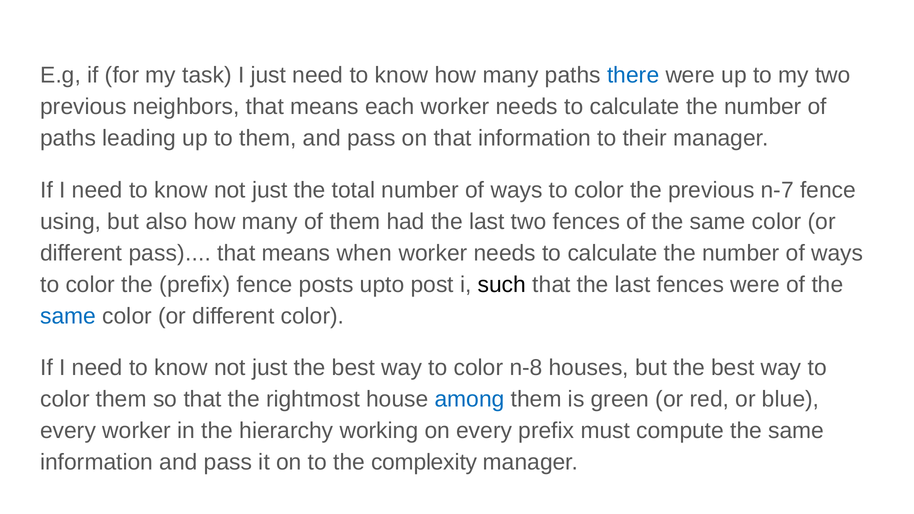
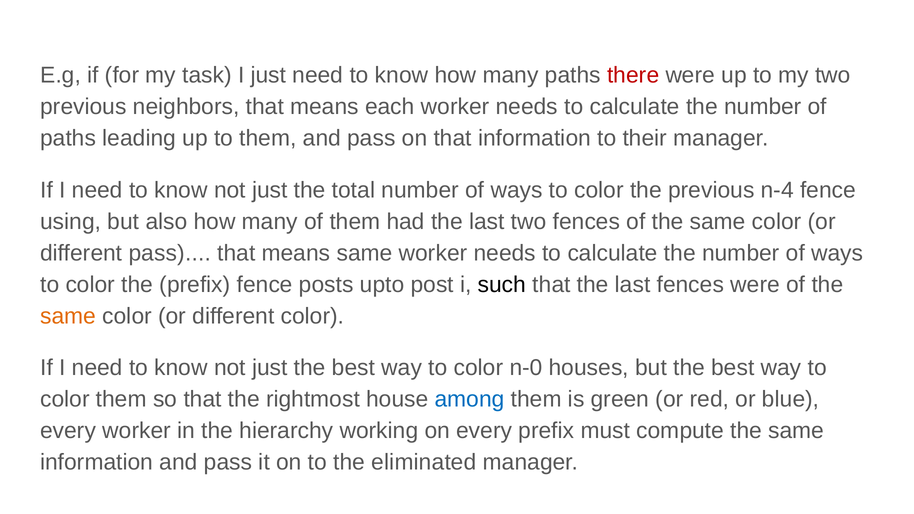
there colour: blue -> red
n-7: n-7 -> n-4
means when: when -> same
same at (68, 316) colour: blue -> orange
n-8: n-8 -> n-0
complexity: complexity -> eliminated
